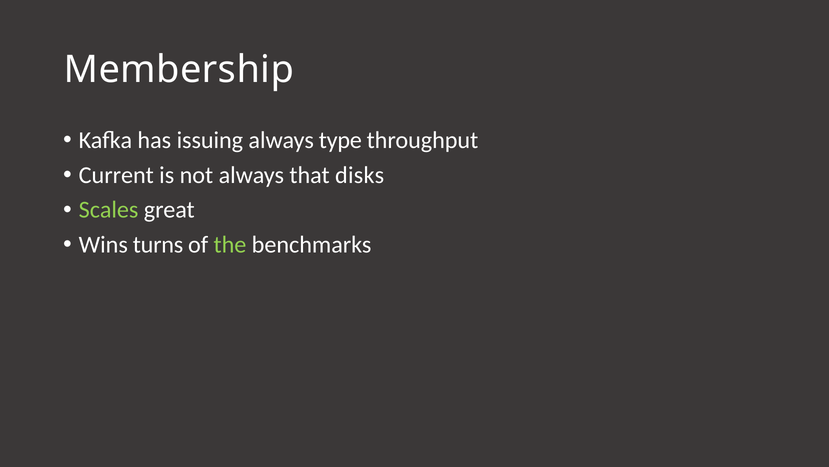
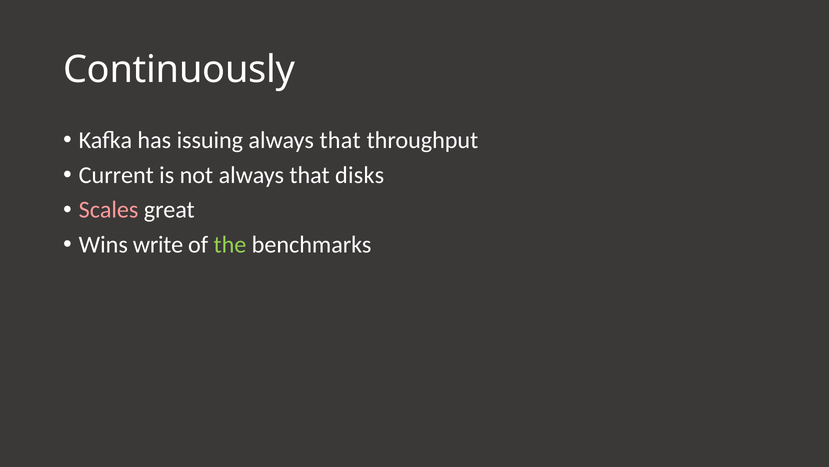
Membership: Membership -> Continuously
type at (340, 140): type -> that
Scales colour: light green -> pink
turns: turns -> write
